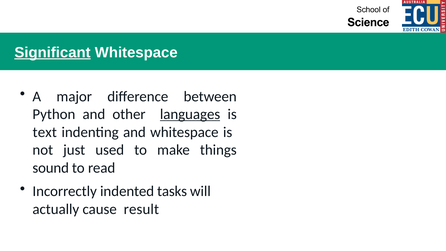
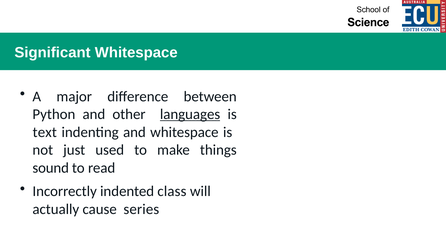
Significant underline: present -> none
tasks: tasks -> class
result: result -> series
